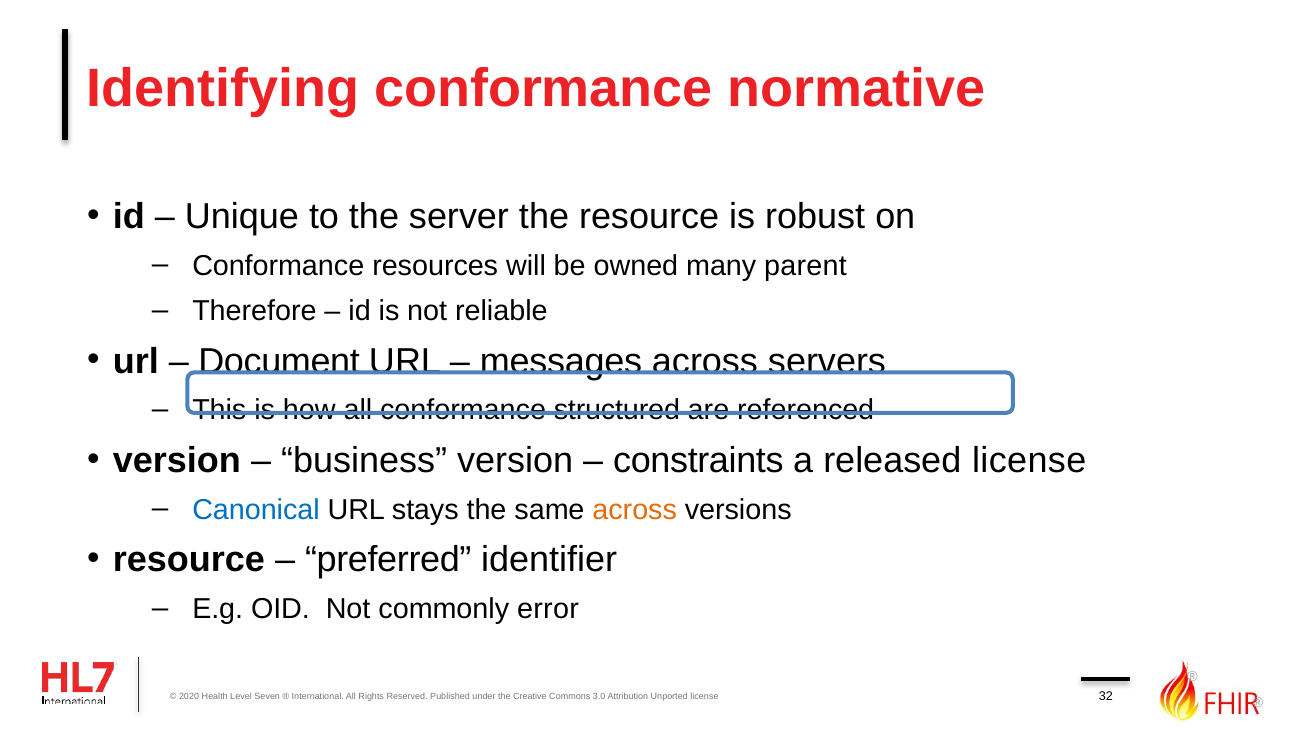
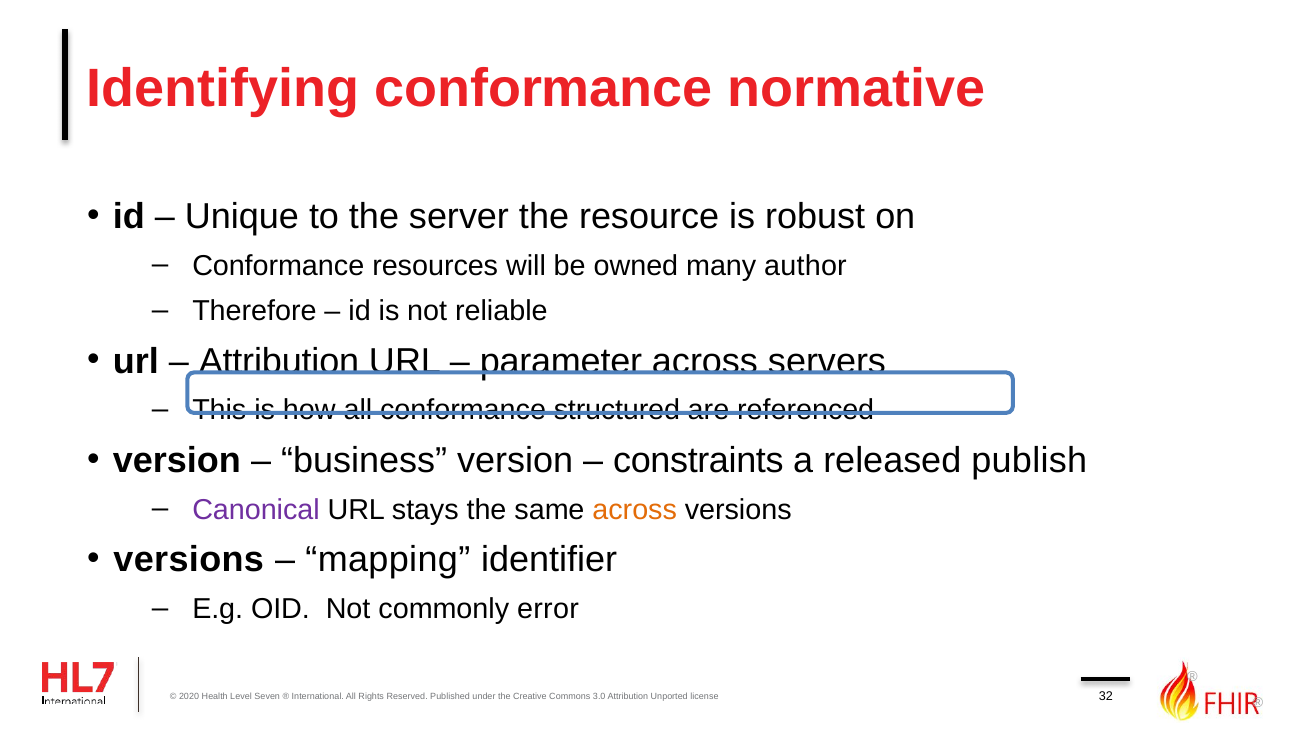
parent: parent -> author
Document at (279, 361): Document -> Attribution
messages: messages -> parameter
released license: license -> publish
Canonical colour: blue -> purple
resource at (189, 560): resource -> versions
preferred: preferred -> mapping
